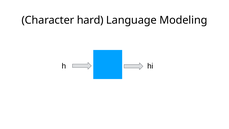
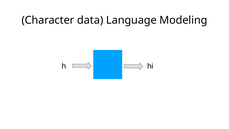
hard: hard -> data
